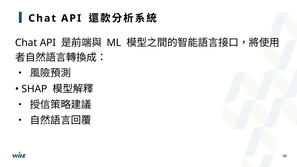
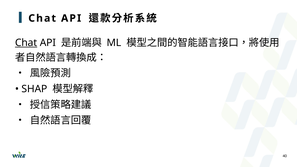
Chat at (26, 43) underline: none -> present
